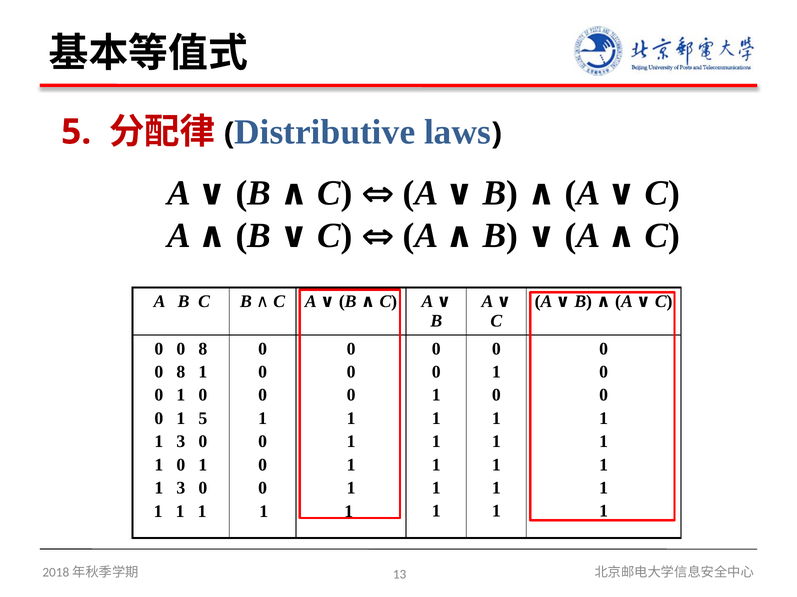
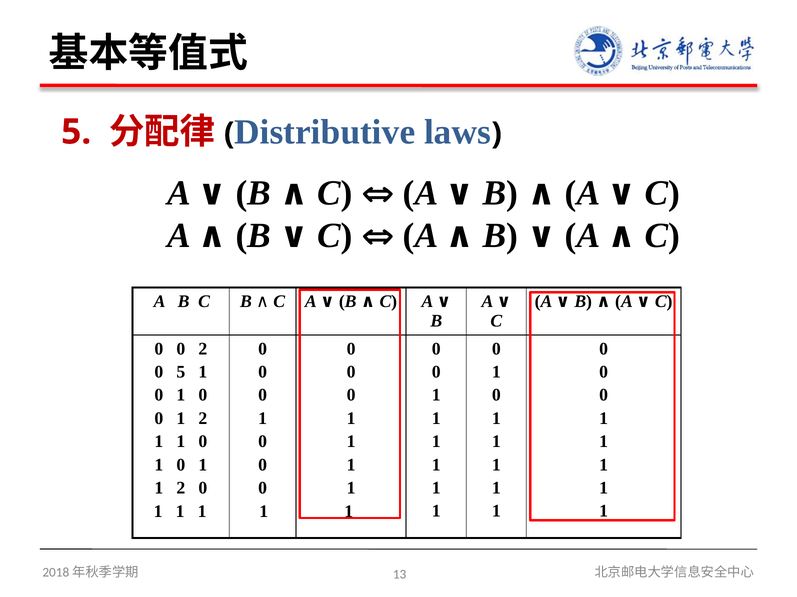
0 0 8: 8 -> 2
8 at (181, 372): 8 -> 5
0 1 5: 5 -> 2
3 at (181, 442): 3 -> 1
3 at (181, 488): 3 -> 2
